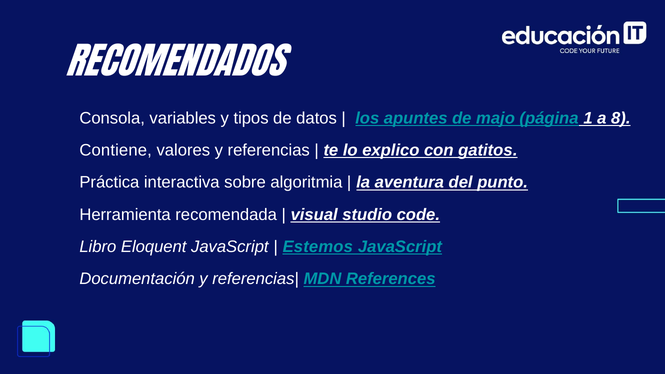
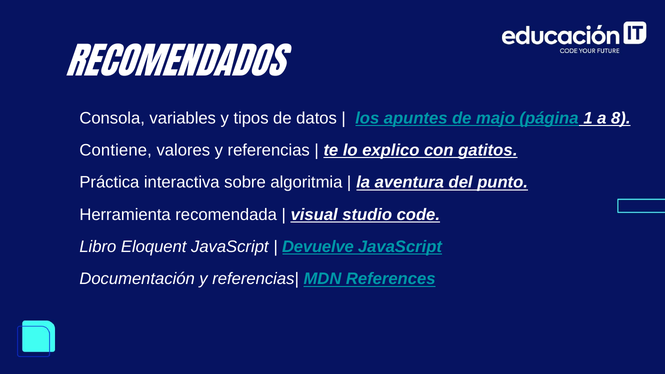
Estemos: Estemos -> Devuelve
